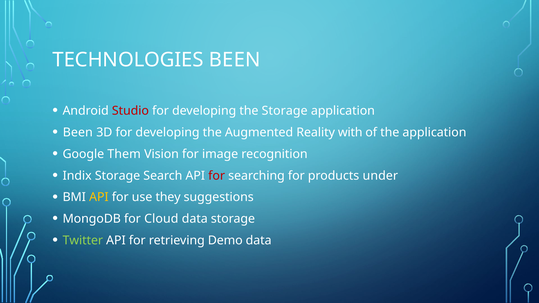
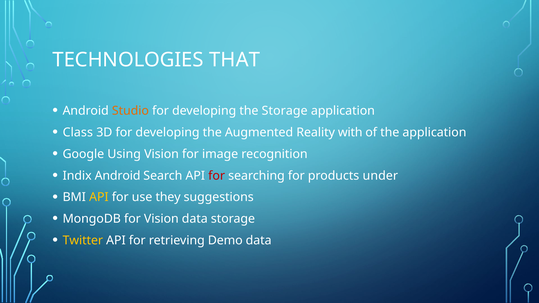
TECHNOLOGIES BEEN: BEEN -> THAT
Studio colour: red -> orange
Been at (78, 133): Been -> Class
Them: Them -> Using
Indix Storage: Storage -> Android
for Cloud: Cloud -> Vision
Twitter colour: light green -> yellow
